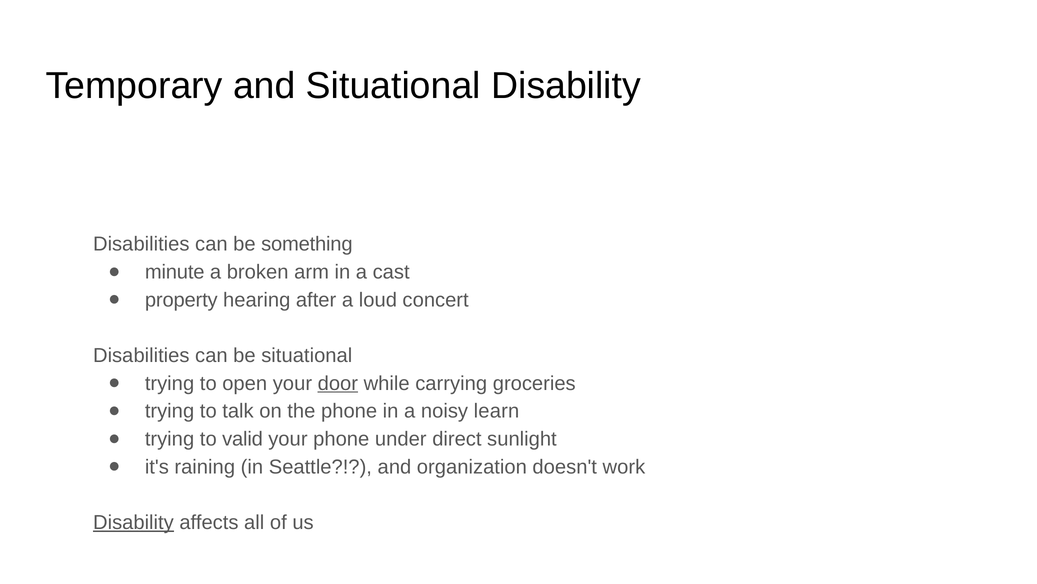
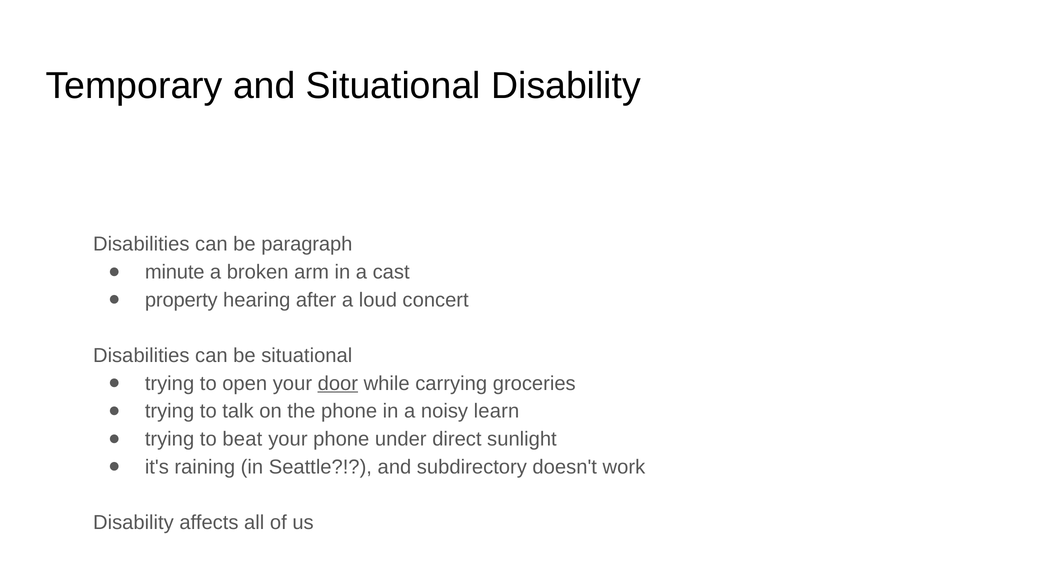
something: something -> paragraph
valid: valid -> beat
organization: organization -> subdirectory
Disability at (133, 522) underline: present -> none
